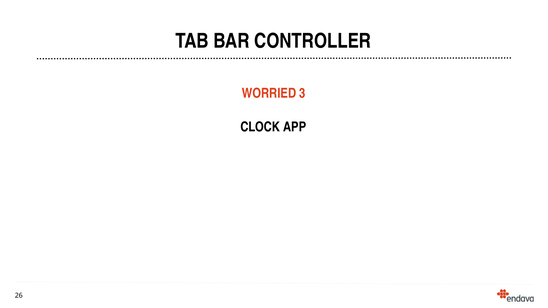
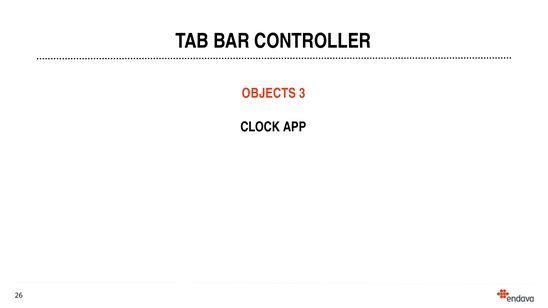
WORRIED: WORRIED -> OBJECTS
